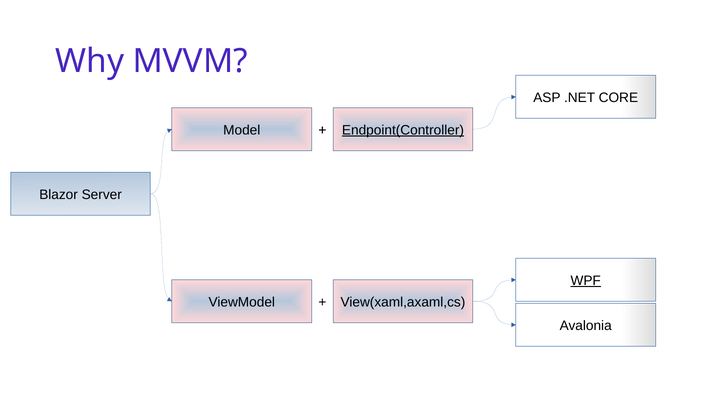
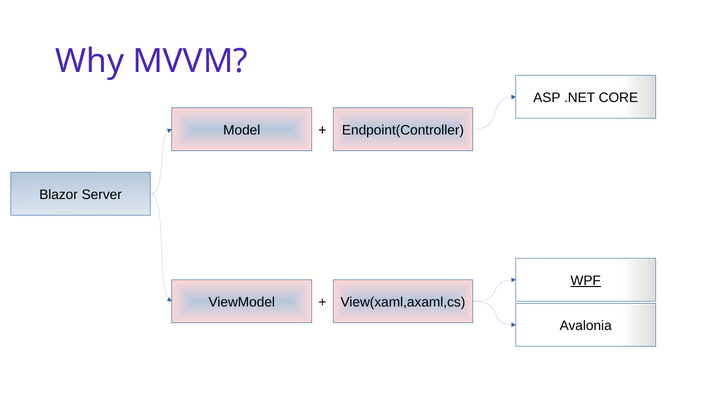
Endpoint(Controller underline: present -> none
